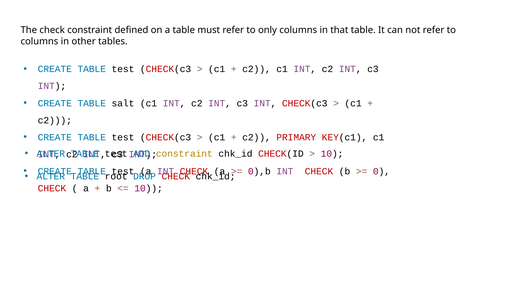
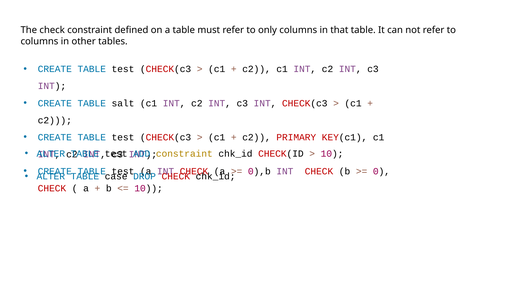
root: root -> case
